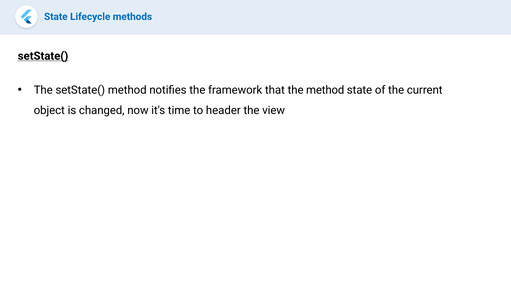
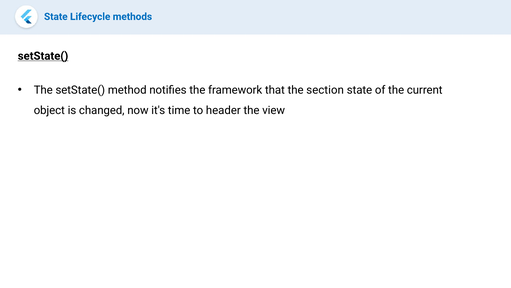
the method: method -> section
